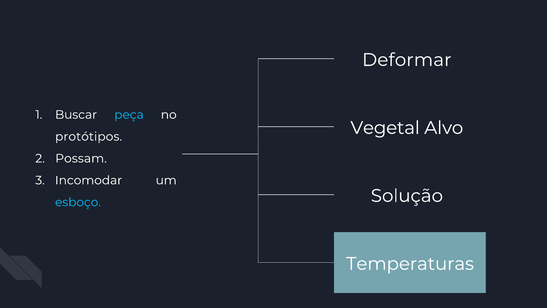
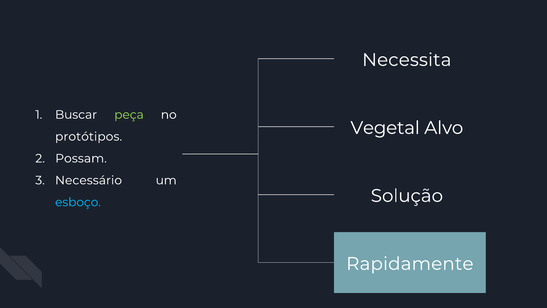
Deformar: Deformar -> Necessita
peça colour: light blue -> light green
Incomodar: Incomodar -> Necessário
Temperaturas: Temperaturas -> Rapidamente
